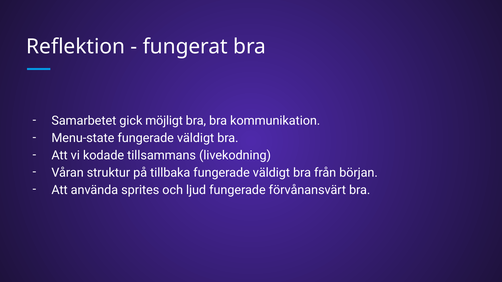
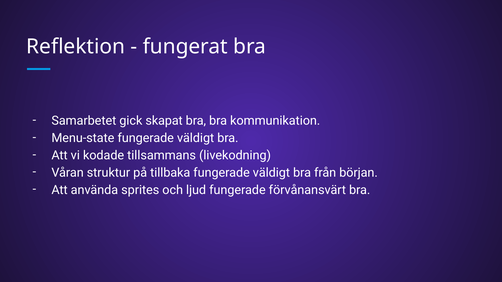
möjligt: möjligt -> skapat
